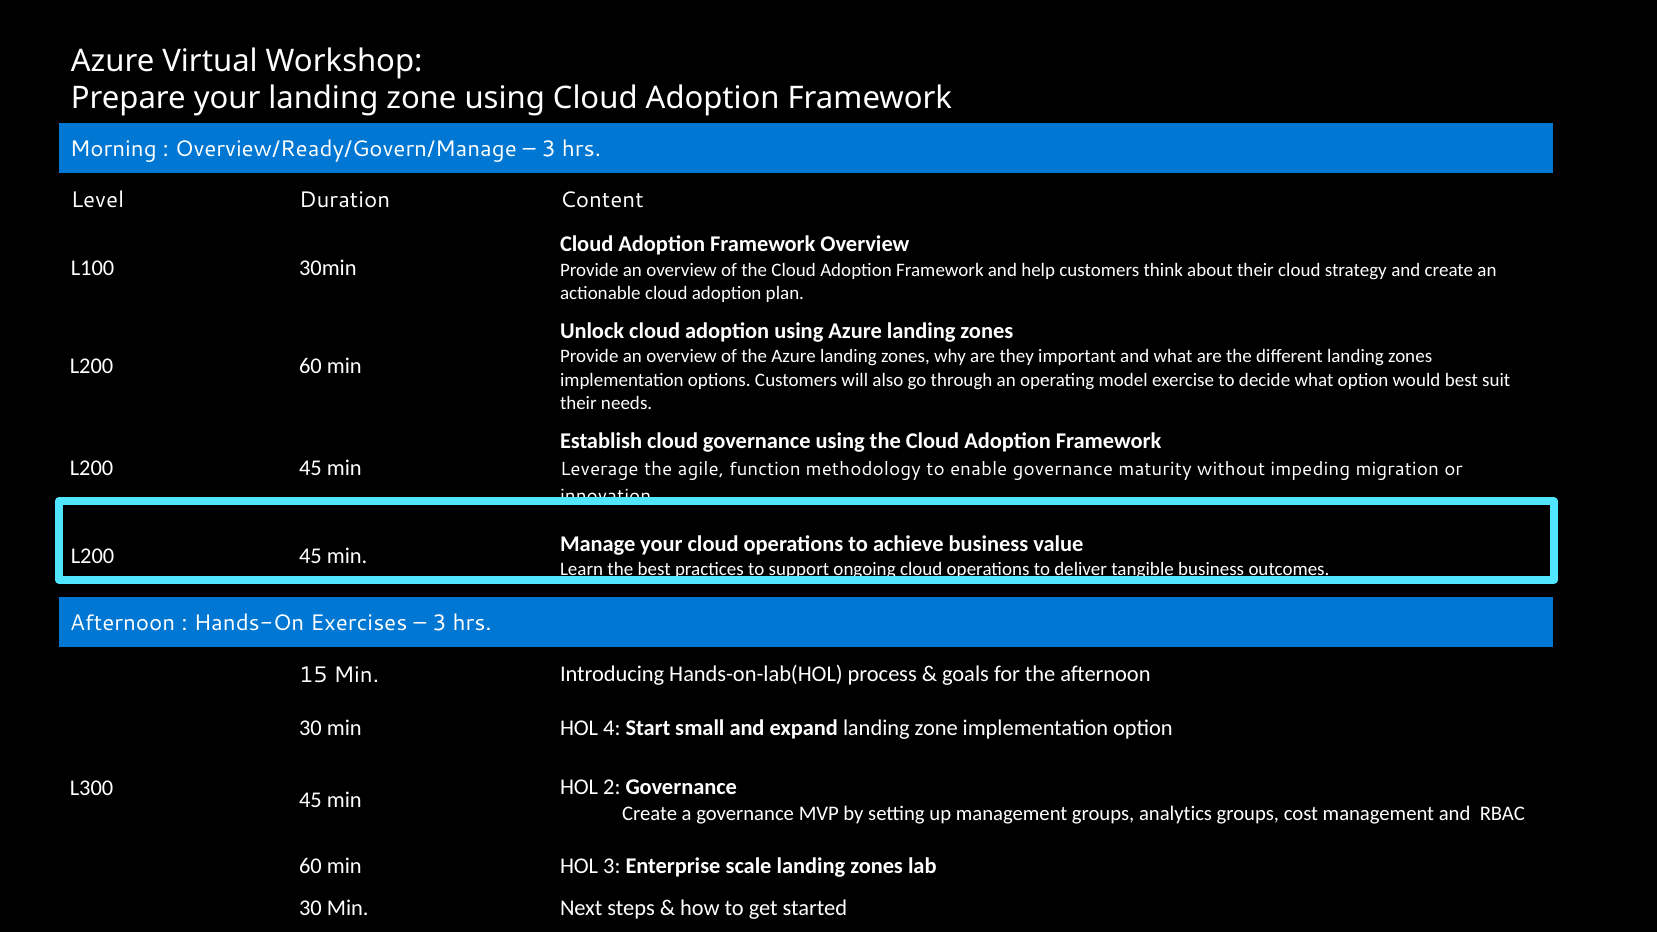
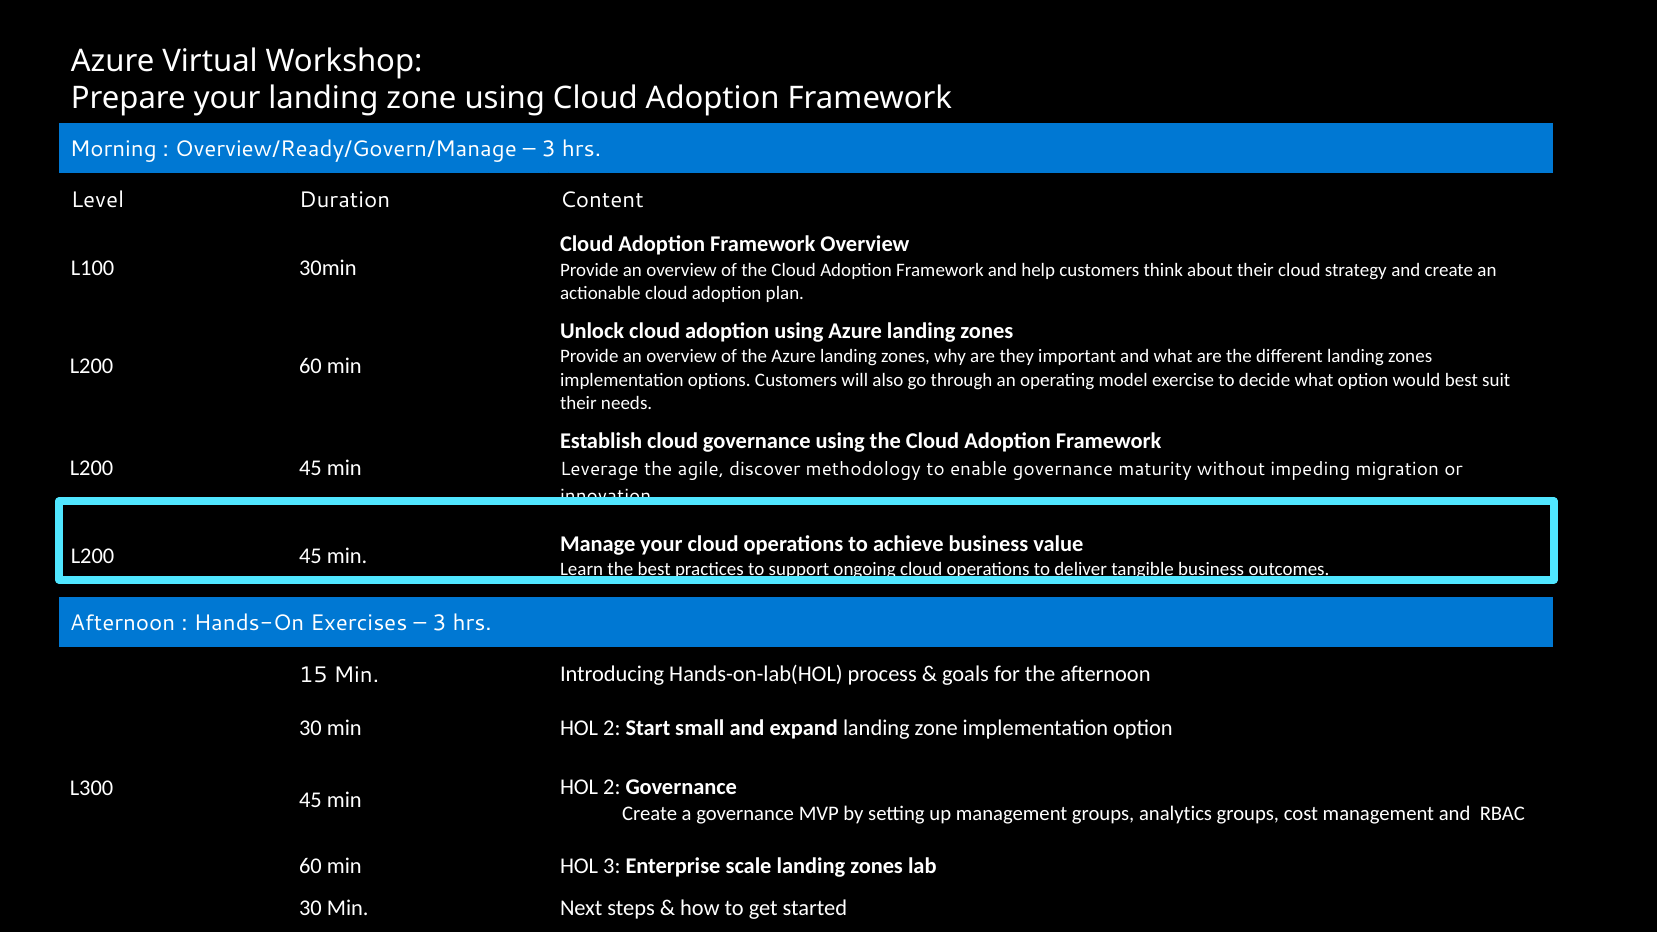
function: function -> discover
30 min HOL 4: 4 -> 2
